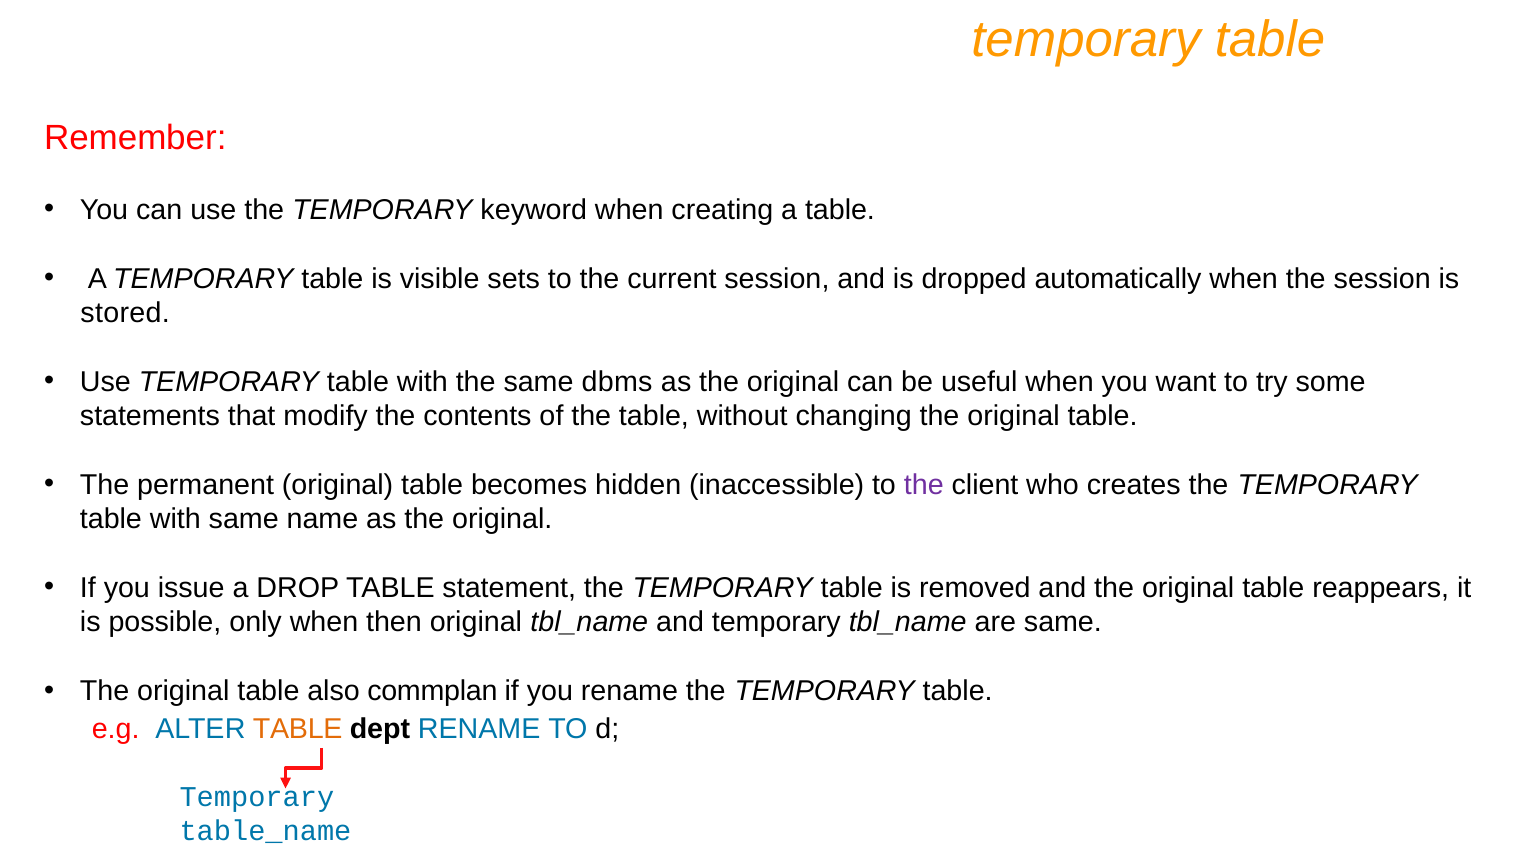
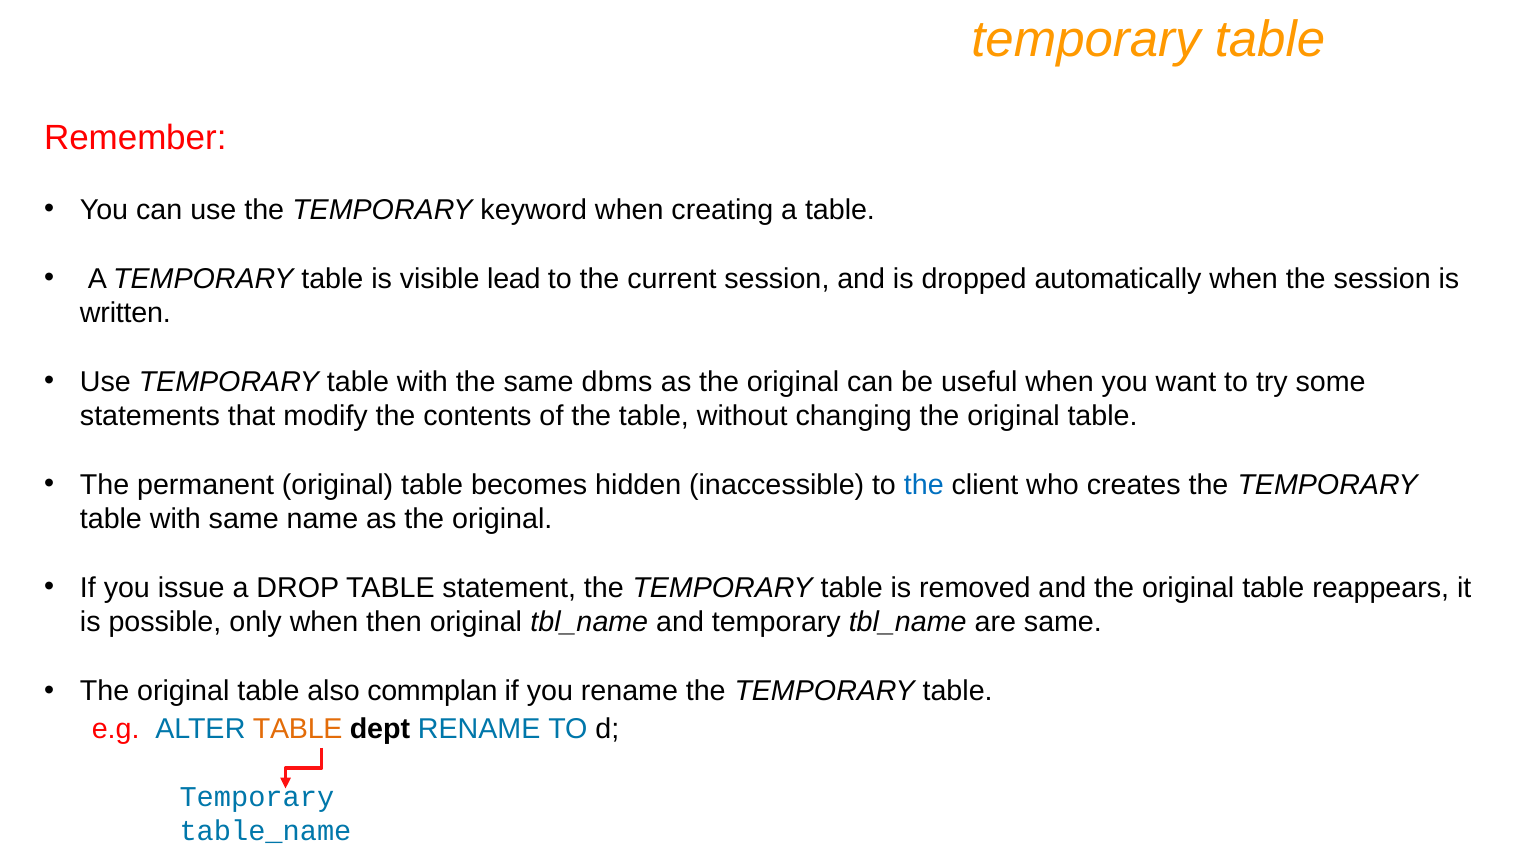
sets: sets -> lead
stored: stored -> written
the at (924, 485) colour: purple -> blue
